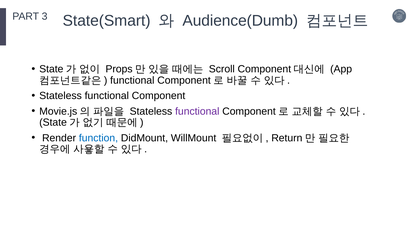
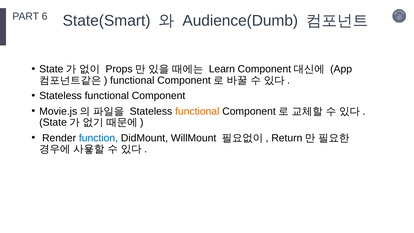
3: 3 -> 6
Scroll: Scroll -> Learn
functional at (197, 111) colour: purple -> orange
